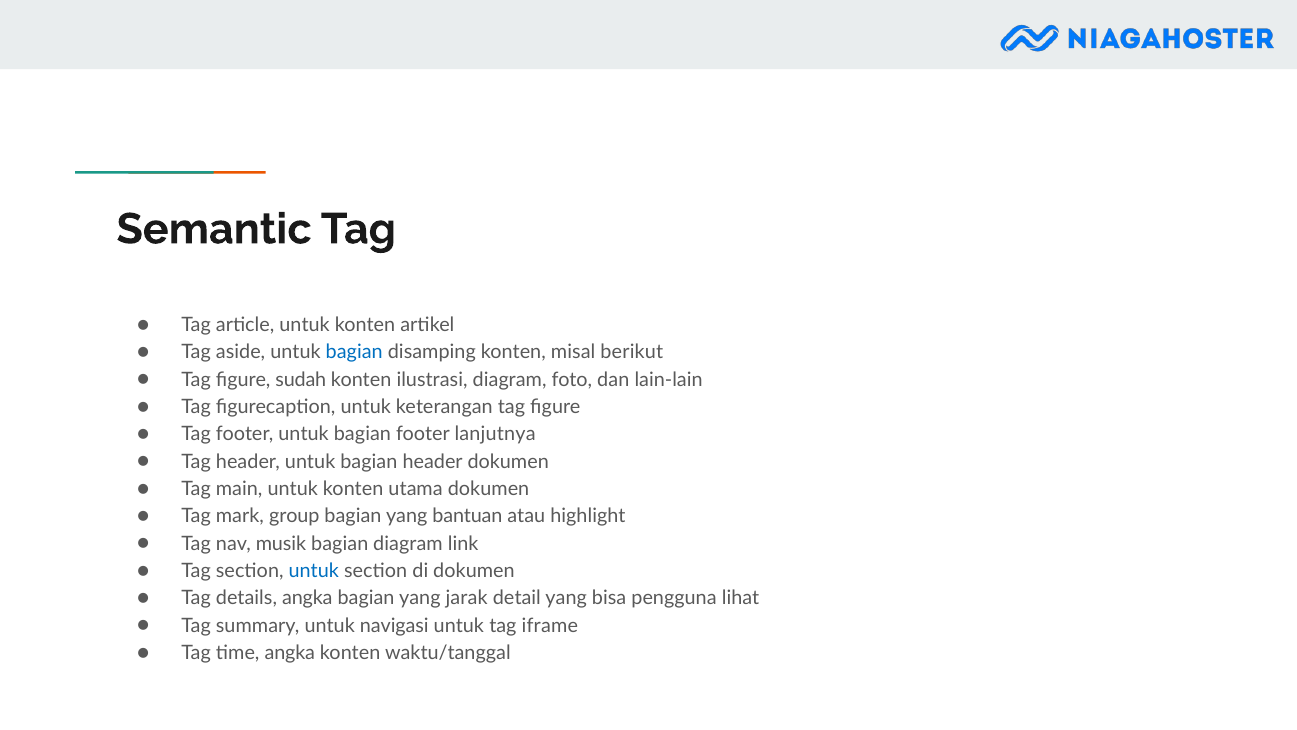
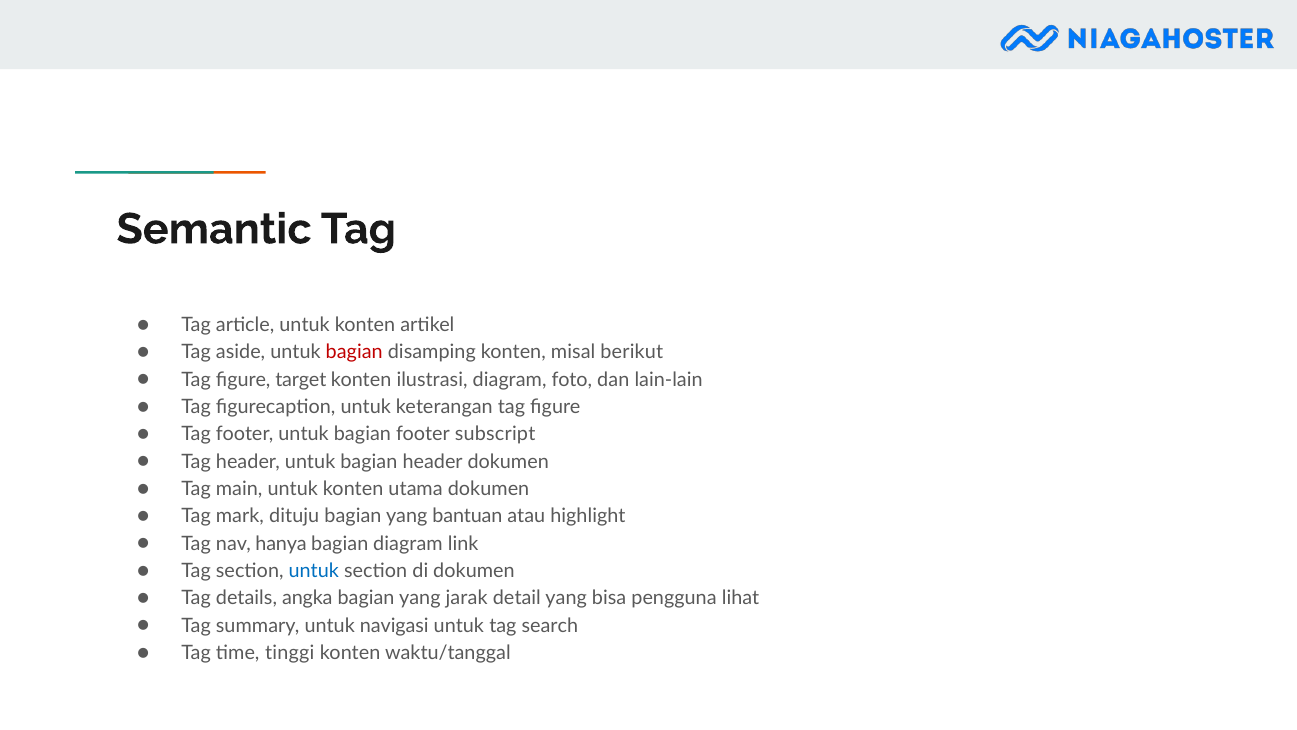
bagian at (354, 352) colour: blue -> red
sudah: sudah -> target
lanjutnya: lanjutnya -> subscript
group: group -> dituju
musik: musik -> hanya
iframe: iframe -> search
time angka: angka -> tinggi
